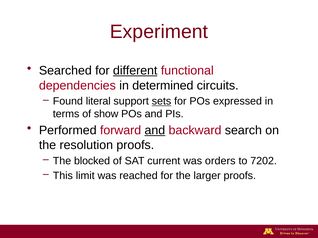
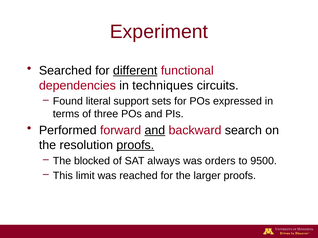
determined: determined -> techniques
sets underline: present -> none
show: show -> three
proofs at (135, 145) underline: none -> present
current: current -> always
7202: 7202 -> 9500
